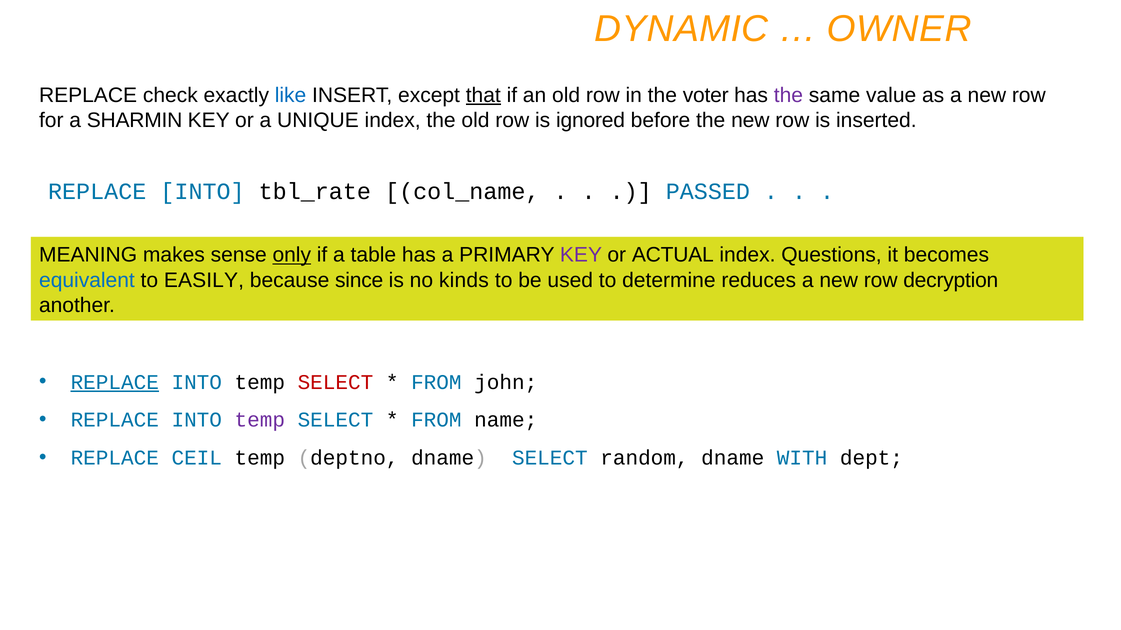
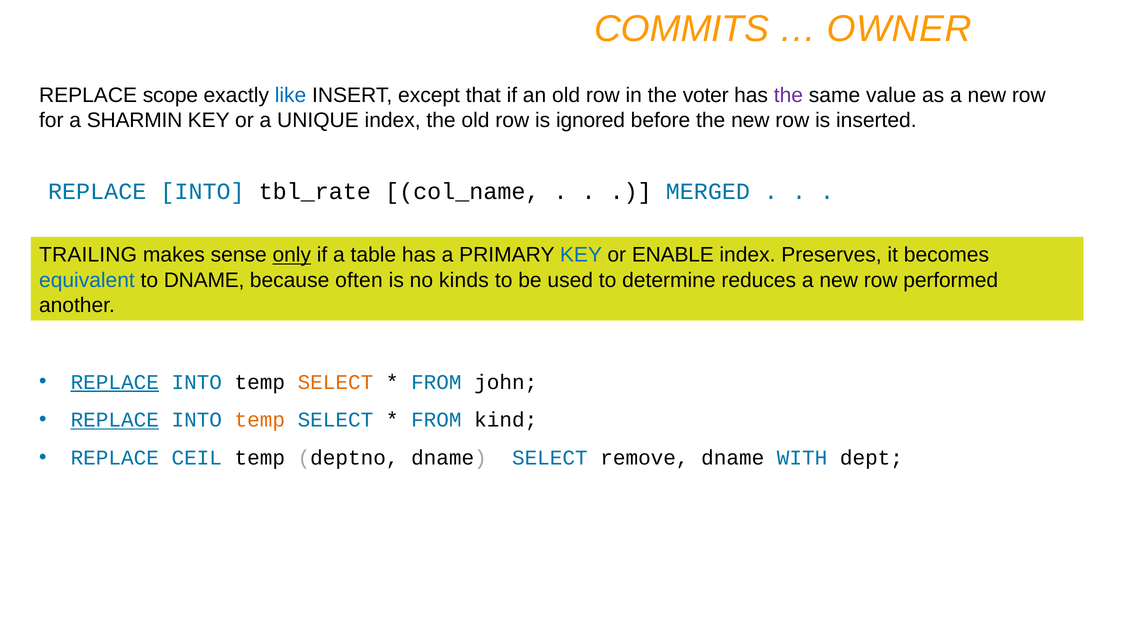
DYNAMIC: DYNAMIC -> COMMITS
check: check -> scope
that underline: present -> none
PASSED: PASSED -> MERGED
MEANING: MEANING -> TRAILING
KEY at (581, 255) colour: purple -> blue
ACTUAL: ACTUAL -> ENABLE
Questions: Questions -> Preserves
to EASILY: EASILY -> DNAME
since: since -> often
decryption: decryption -> performed
SELECT at (335, 382) colour: red -> orange
REPLACE at (115, 420) underline: none -> present
temp at (260, 420) colour: purple -> orange
name: name -> kind
random: random -> remove
